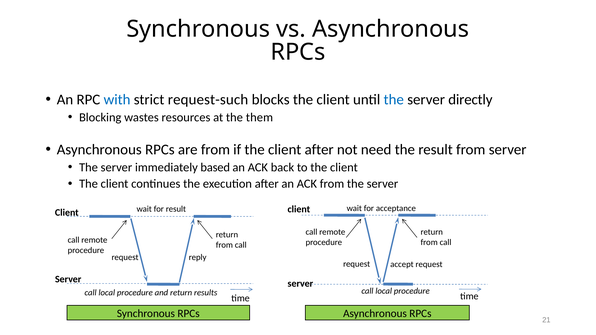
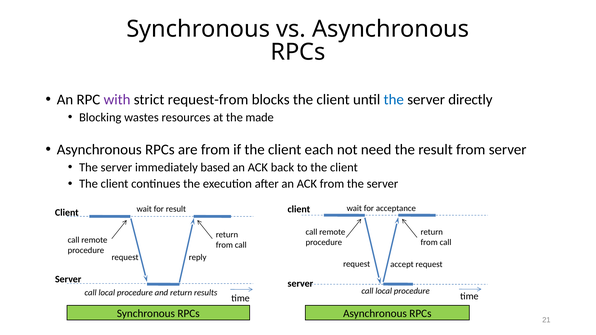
with colour: blue -> purple
request-such: request-such -> request-from
them: them -> made
client after: after -> each
